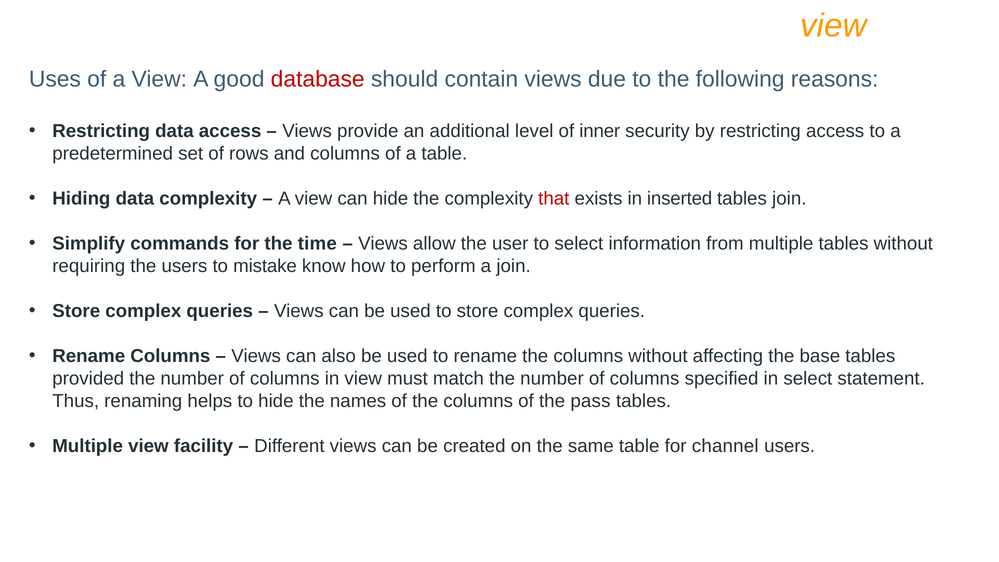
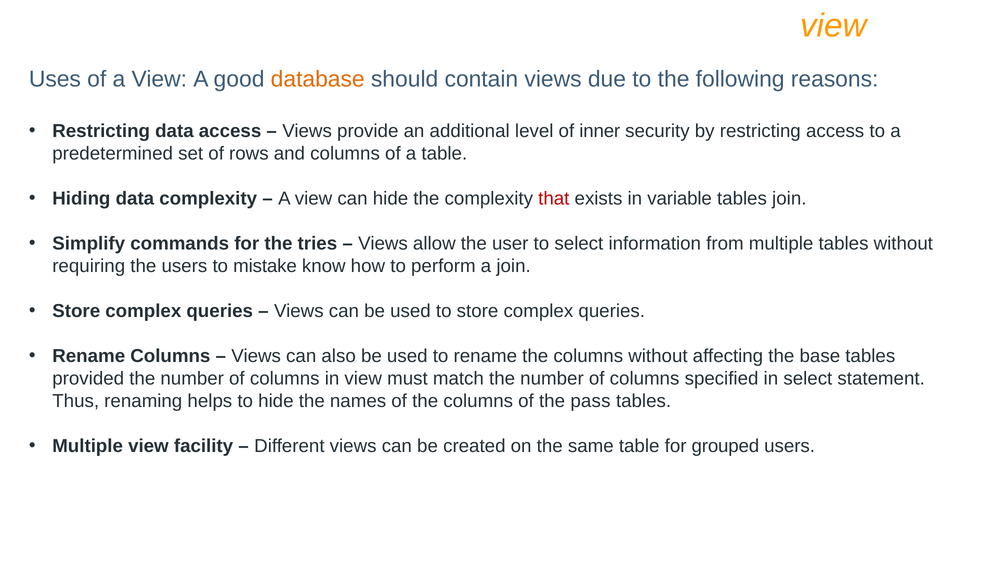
database colour: red -> orange
inserted: inserted -> variable
time: time -> tries
channel: channel -> grouped
